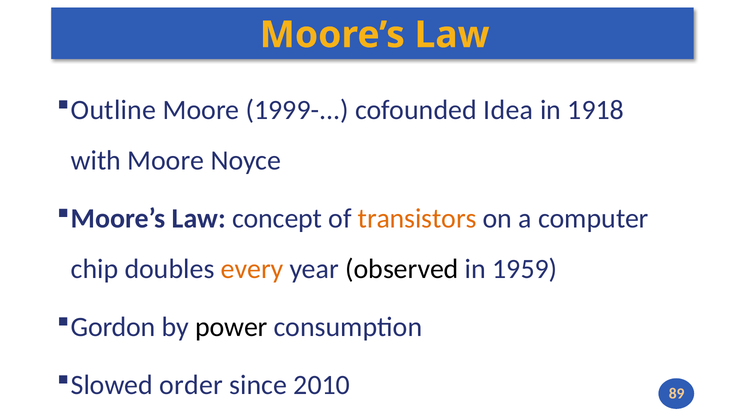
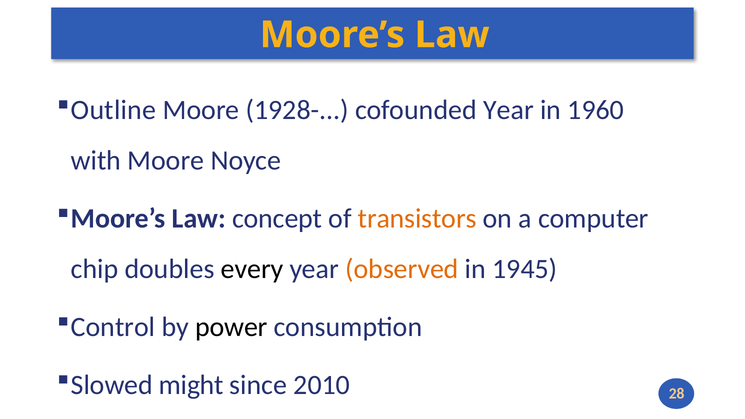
1999-: 1999- -> 1928-
cofounded Idea: Idea -> Year
1918: 1918 -> 1960
every colour: orange -> black
observed colour: black -> orange
1959: 1959 -> 1945
Gordon: Gordon -> Control
order: order -> might
89: 89 -> 28
